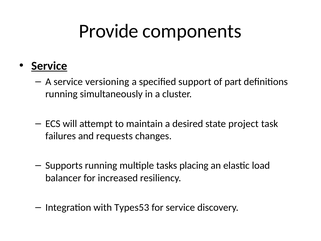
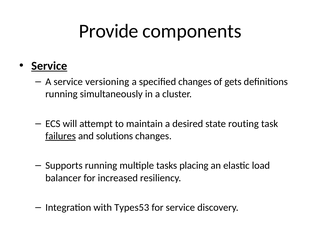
specified support: support -> changes
part: part -> gets
project: project -> routing
failures underline: none -> present
requests: requests -> solutions
